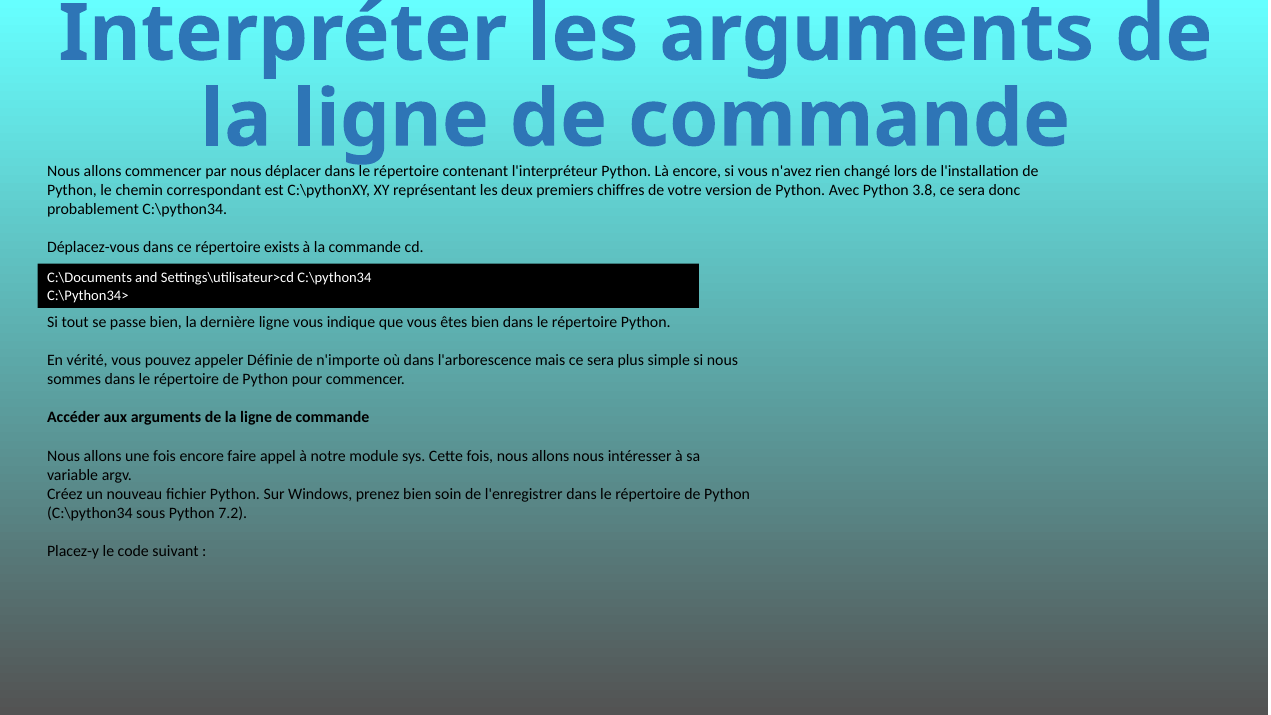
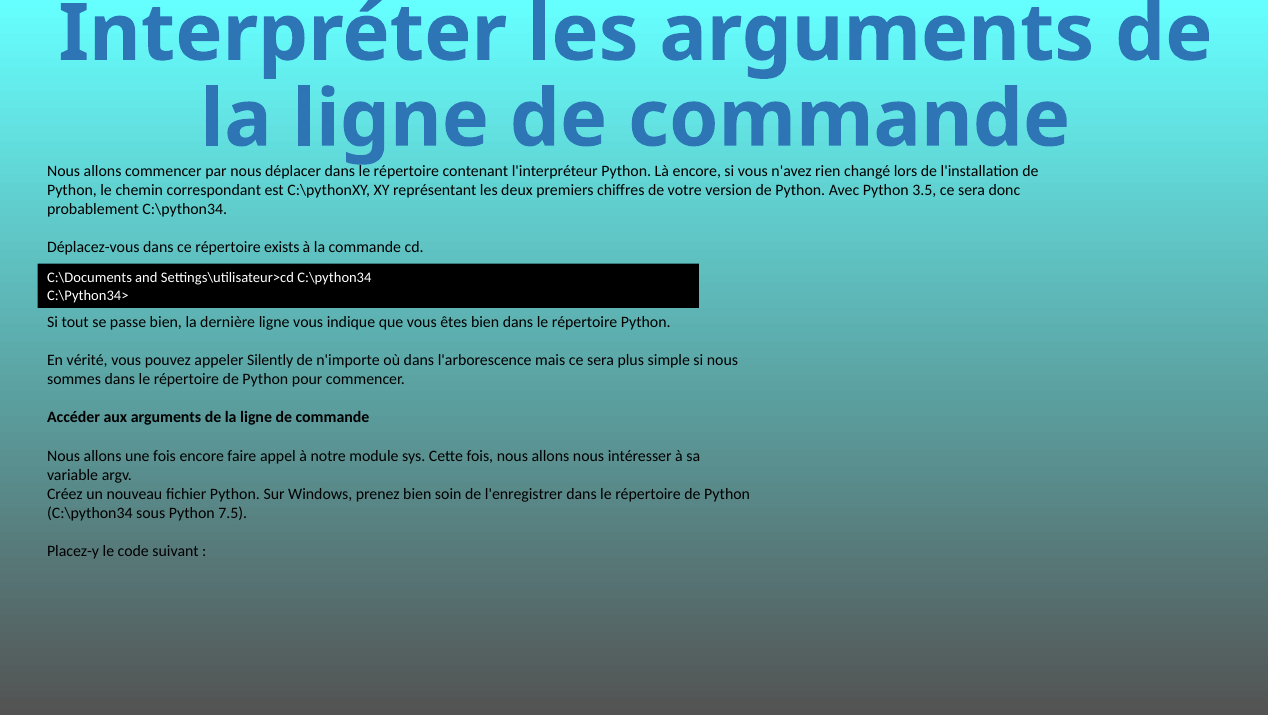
3.8: 3.8 -> 3.5
Définie: Définie -> Silently
7.2: 7.2 -> 7.5
